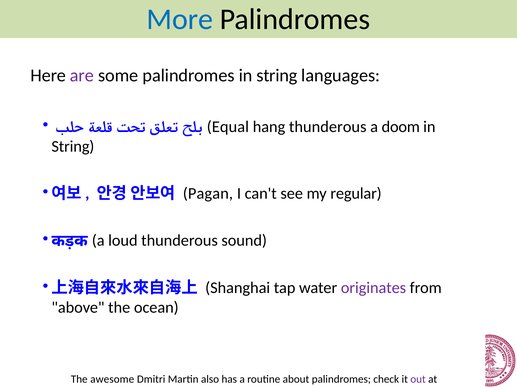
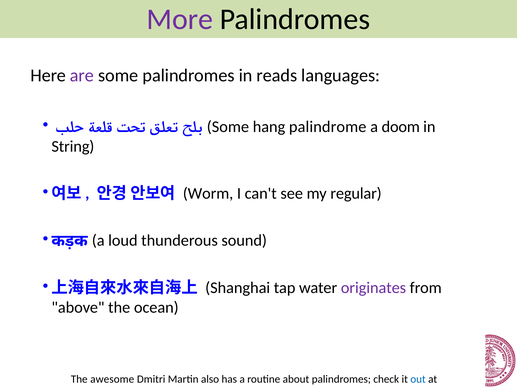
More colour: blue -> purple
palindromes in string: string -> reads
Equal at (228, 127): Equal -> Some
hang thunderous: thunderous -> palindrome
Pagan: Pagan -> Worm
out colour: purple -> blue
